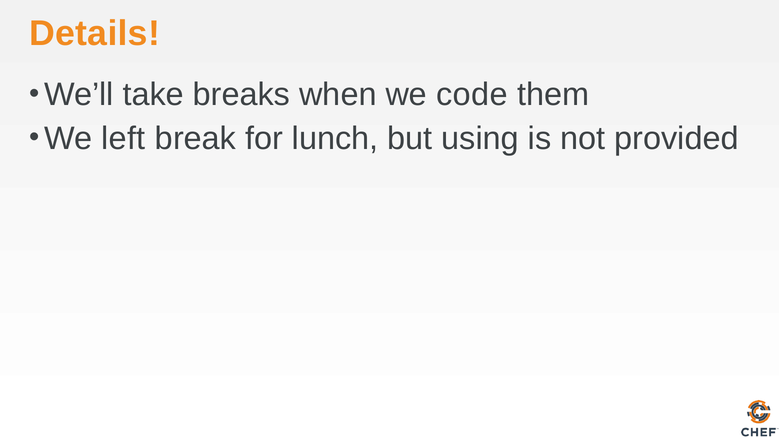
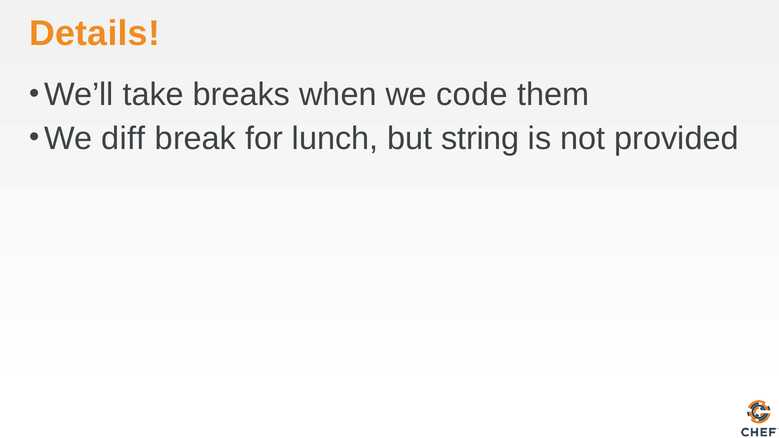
left: left -> diff
using: using -> string
